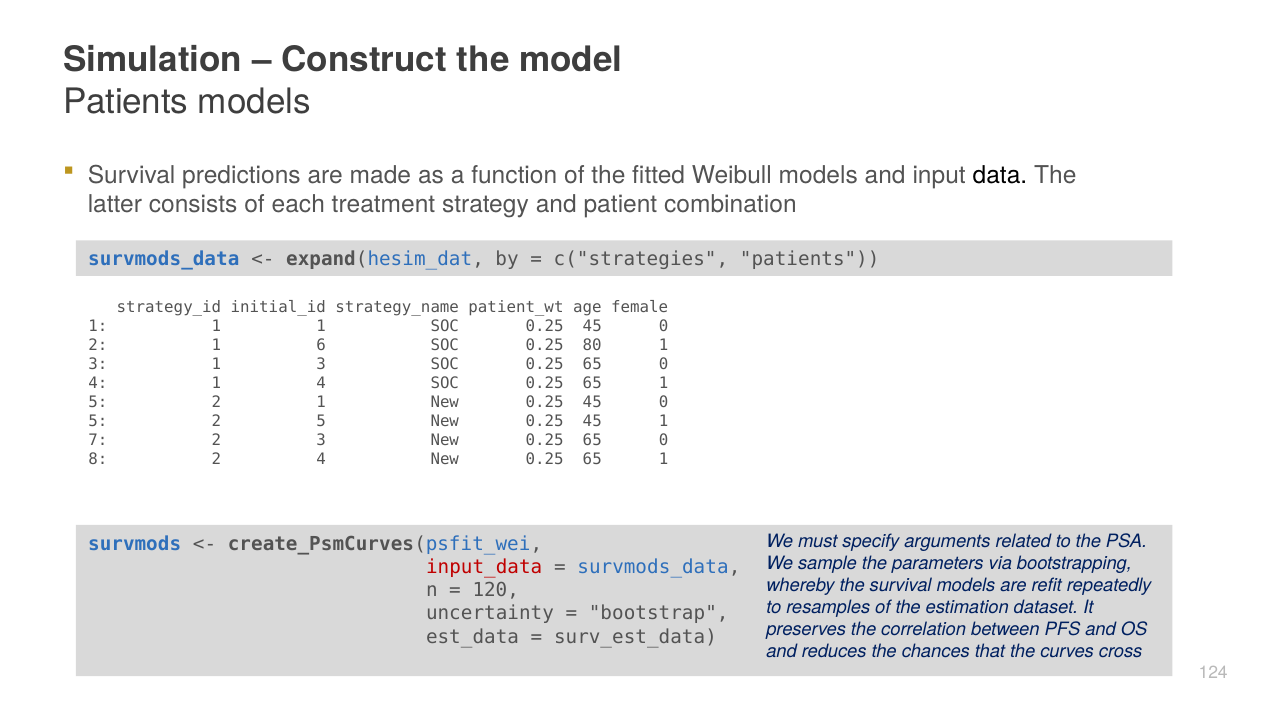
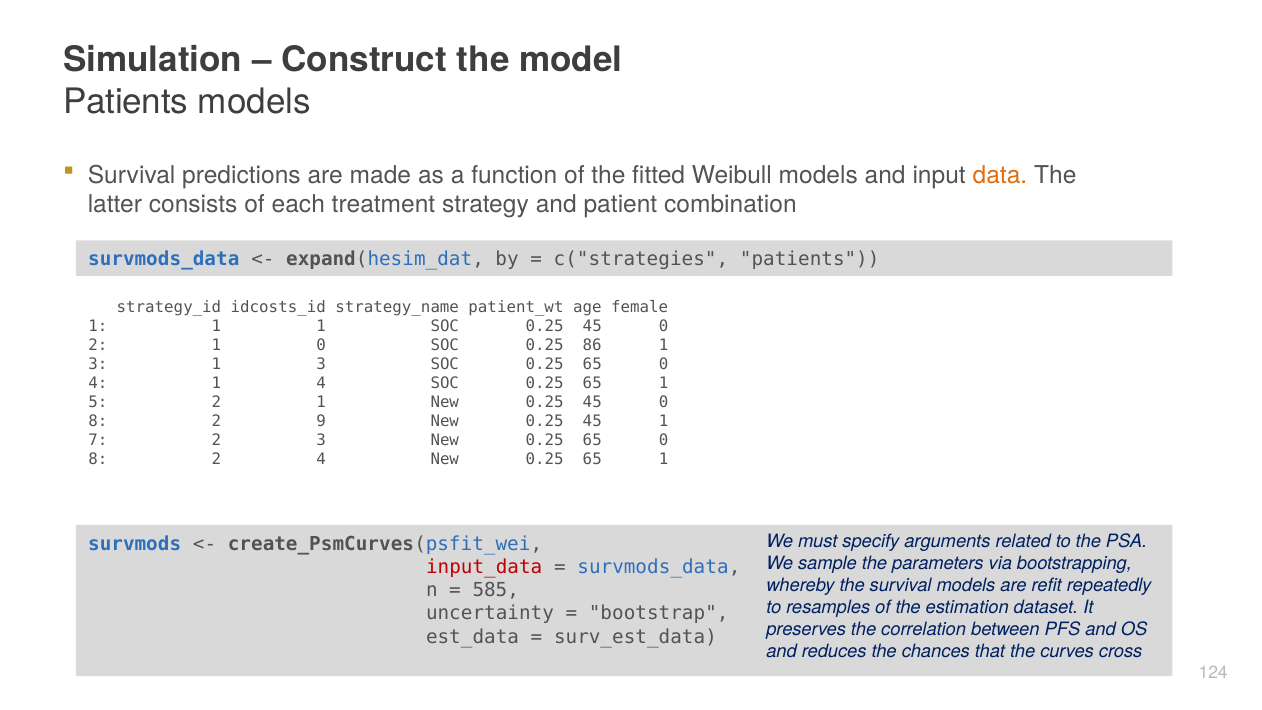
data colour: black -> orange
initial_id: initial_id -> idcosts_id
1 6: 6 -> 0
80: 80 -> 86
5 at (98, 421): 5 -> 8
2 5: 5 -> 9
120: 120 -> 585
